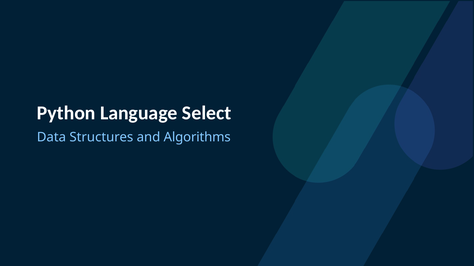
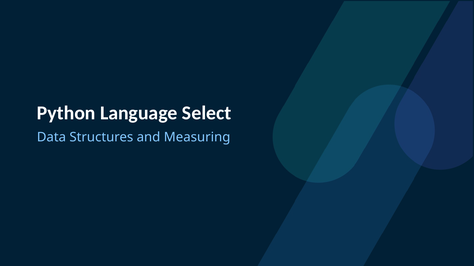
Algorithms: Algorithms -> Measuring
